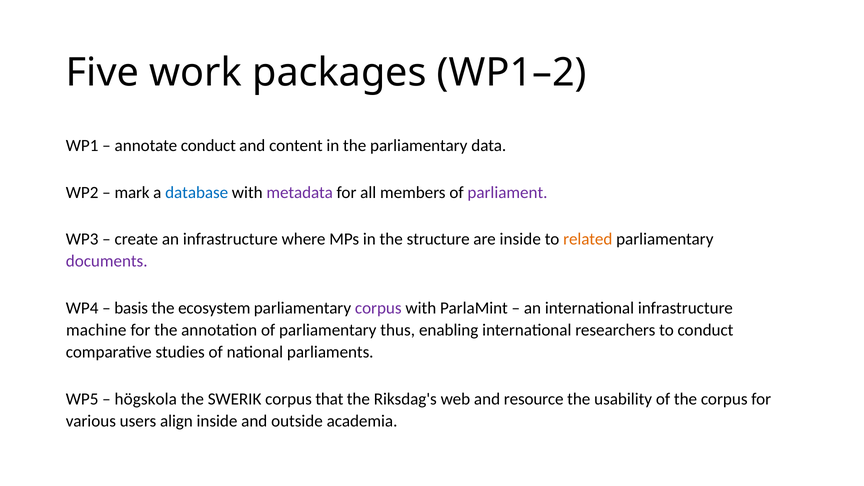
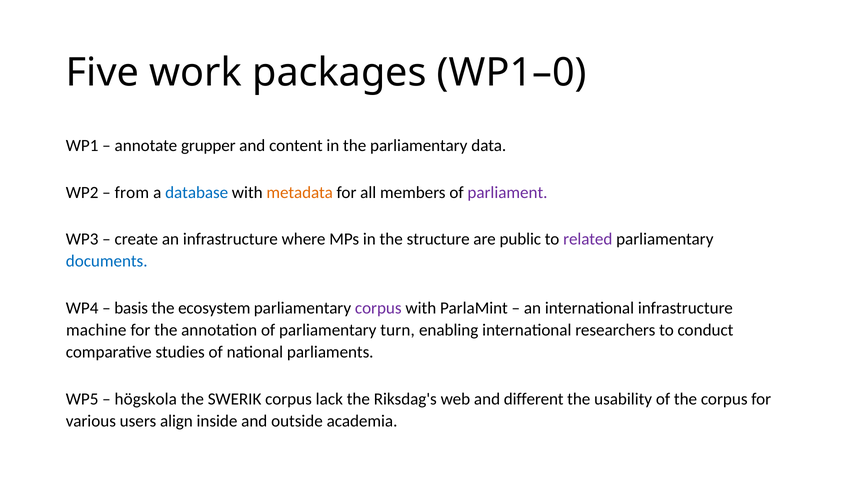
WP1–2: WP1–2 -> WP1–0
annotate conduct: conduct -> grupper
mark: mark -> from
metadata colour: purple -> orange
are inside: inside -> public
related colour: orange -> purple
documents colour: purple -> blue
thus: thus -> turn
that: that -> lack
resource: resource -> different
